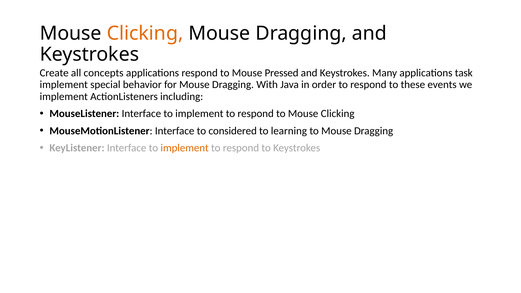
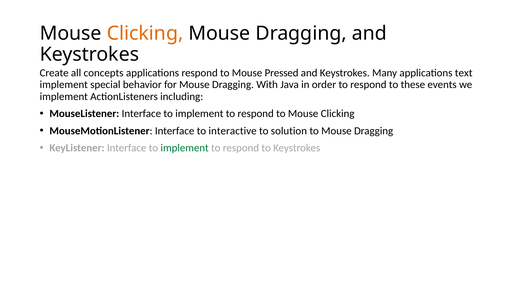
task: task -> text
considered: considered -> interactive
learning: learning -> solution
implement at (185, 148) colour: orange -> green
